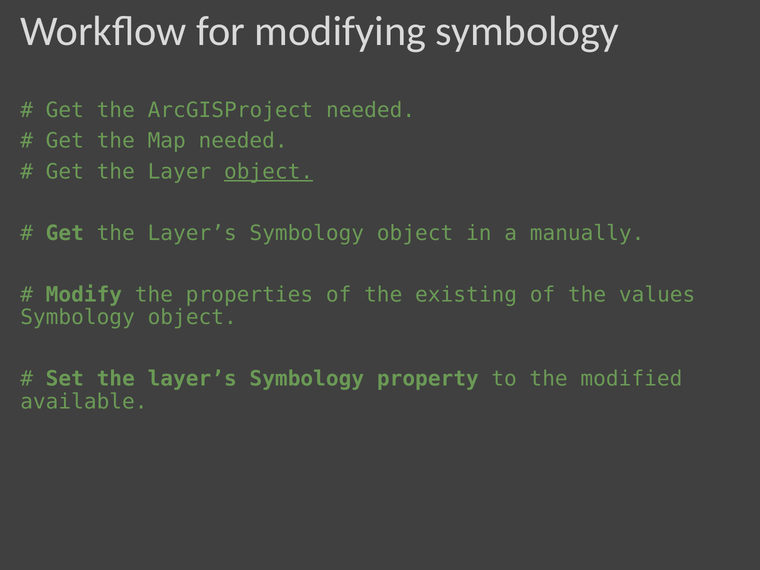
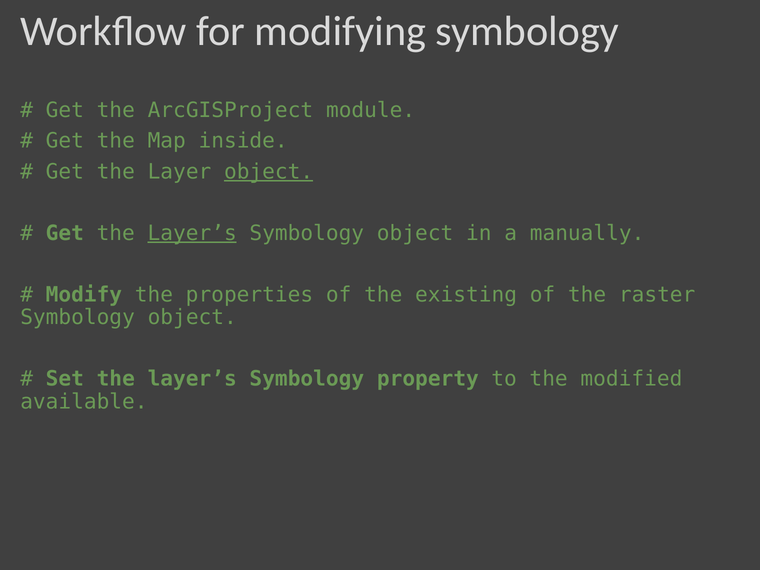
ArcGISProject needed: needed -> module
Map needed: needed -> inside
Layer’s at (192, 233) underline: none -> present
values: values -> raster
